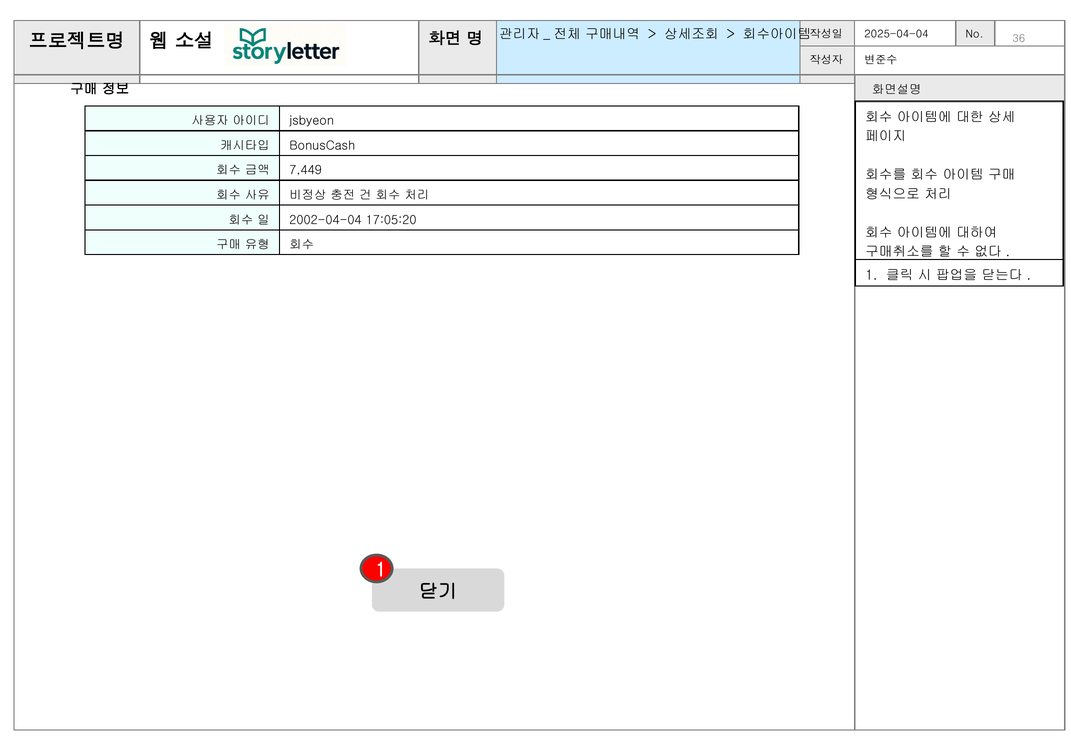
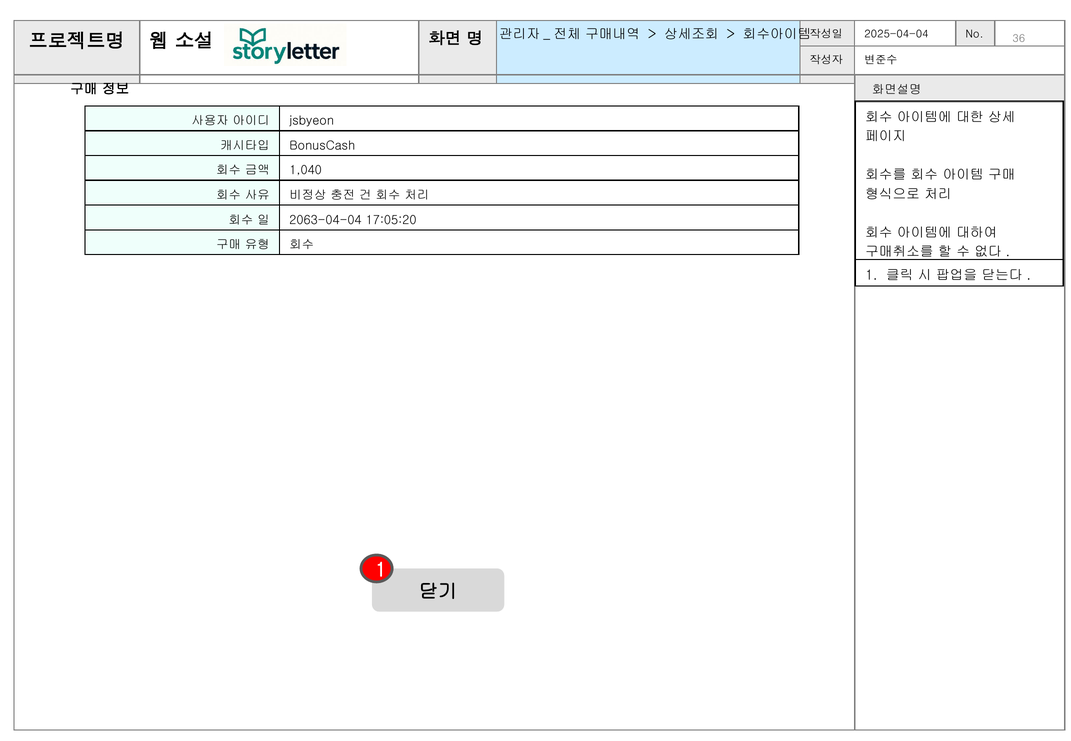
7,449: 7,449 -> 1,040
2002-04-04: 2002-04-04 -> 2063-04-04
